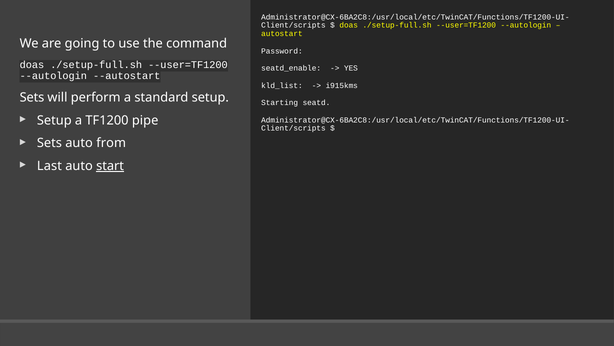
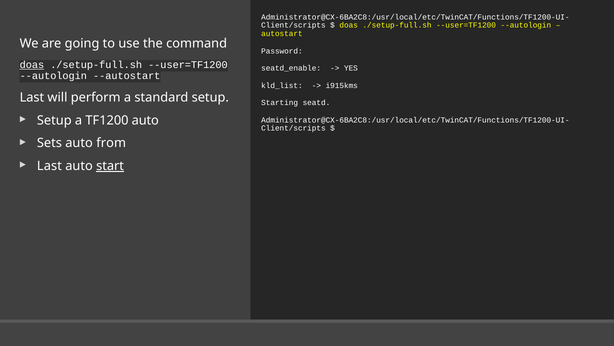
doas at (32, 65) underline: none -> present
Sets at (32, 97): Sets -> Last
TF1200 pipe: pipe -> auto
